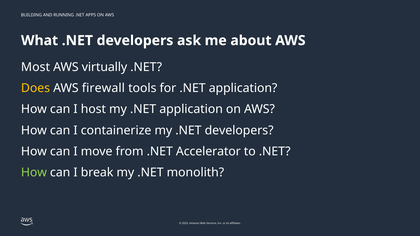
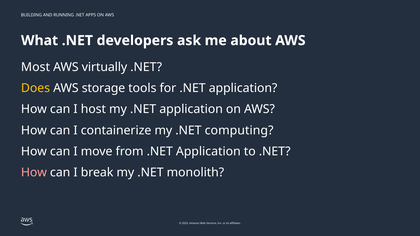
firewall: firewall -> storage
my .NET developers: developers -> computing
from .NET Accelerator: Accelerator -> Application
How at (34, 173) colour: light green -> pink
